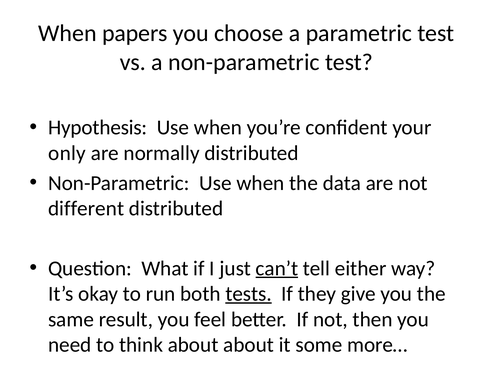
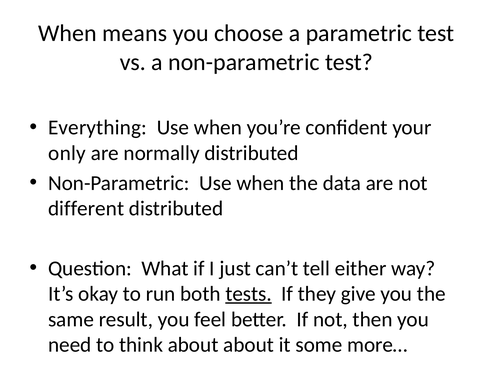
papers: papers -> means
Hypothesis: Hypothesis -> Everything
can’t underline: present -> none
